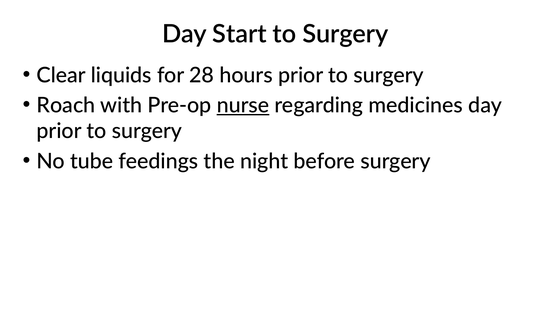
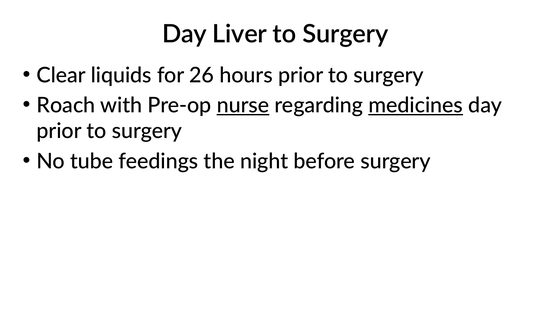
Start: Start -> Liver
28: 28 -> 26
medicines underline: none -> present
